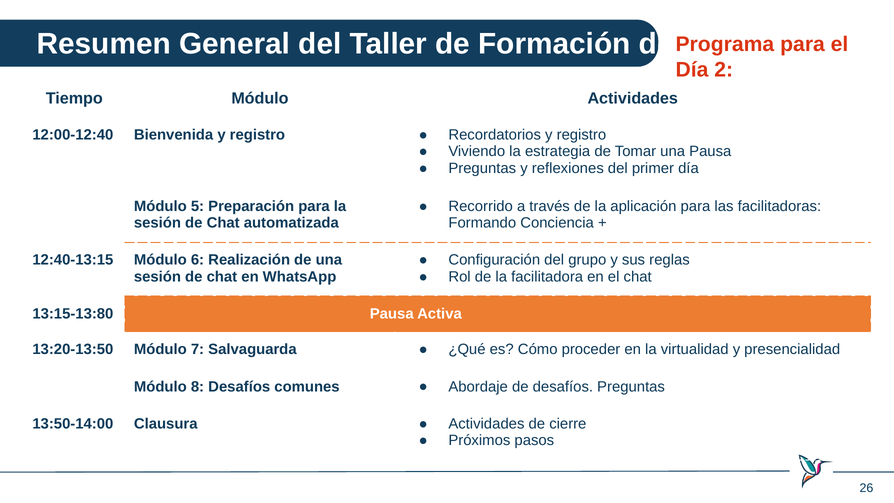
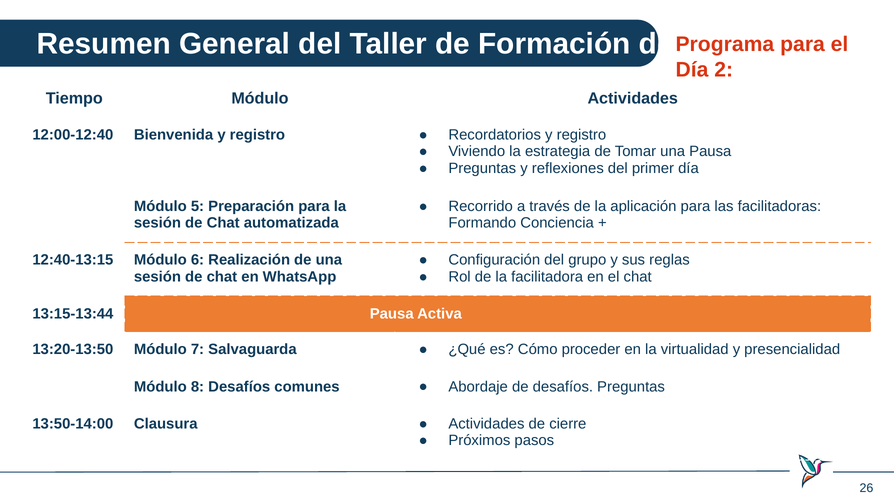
13:15-13:80: 13:15-13:80 -> 13:15-13:44
